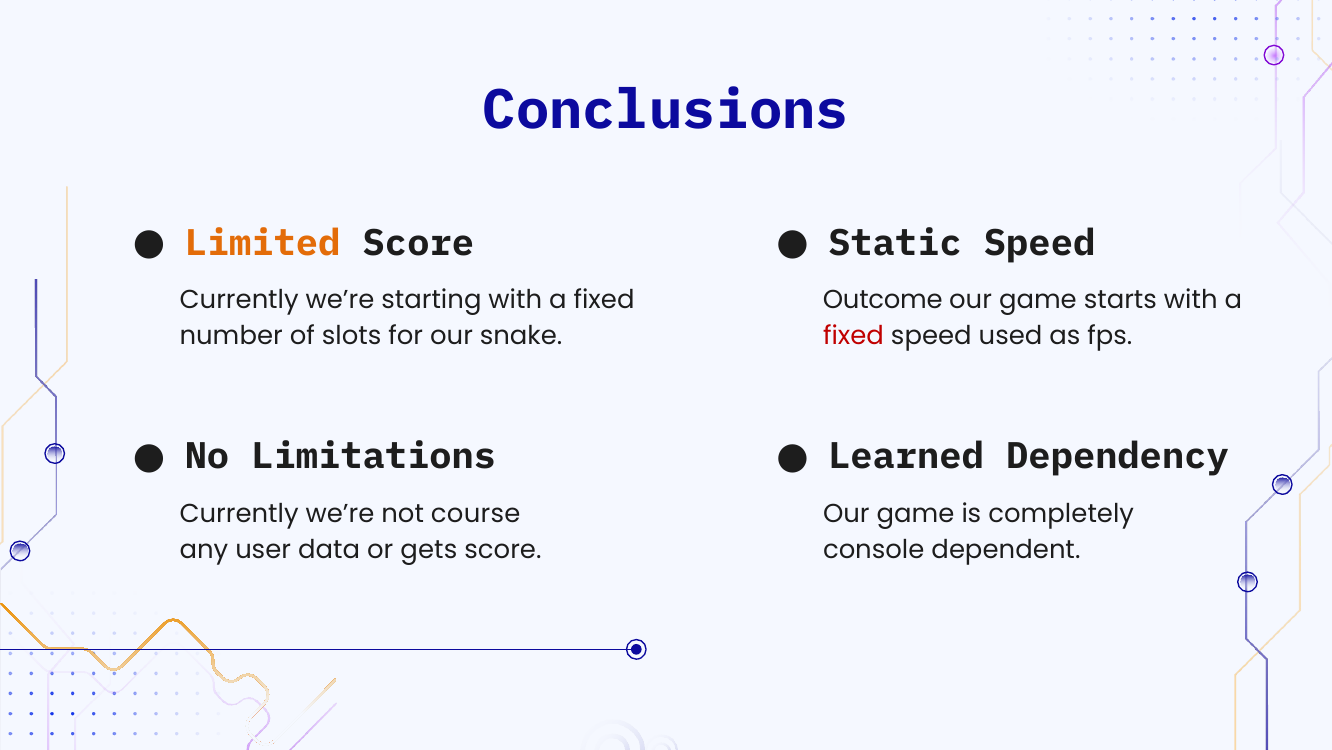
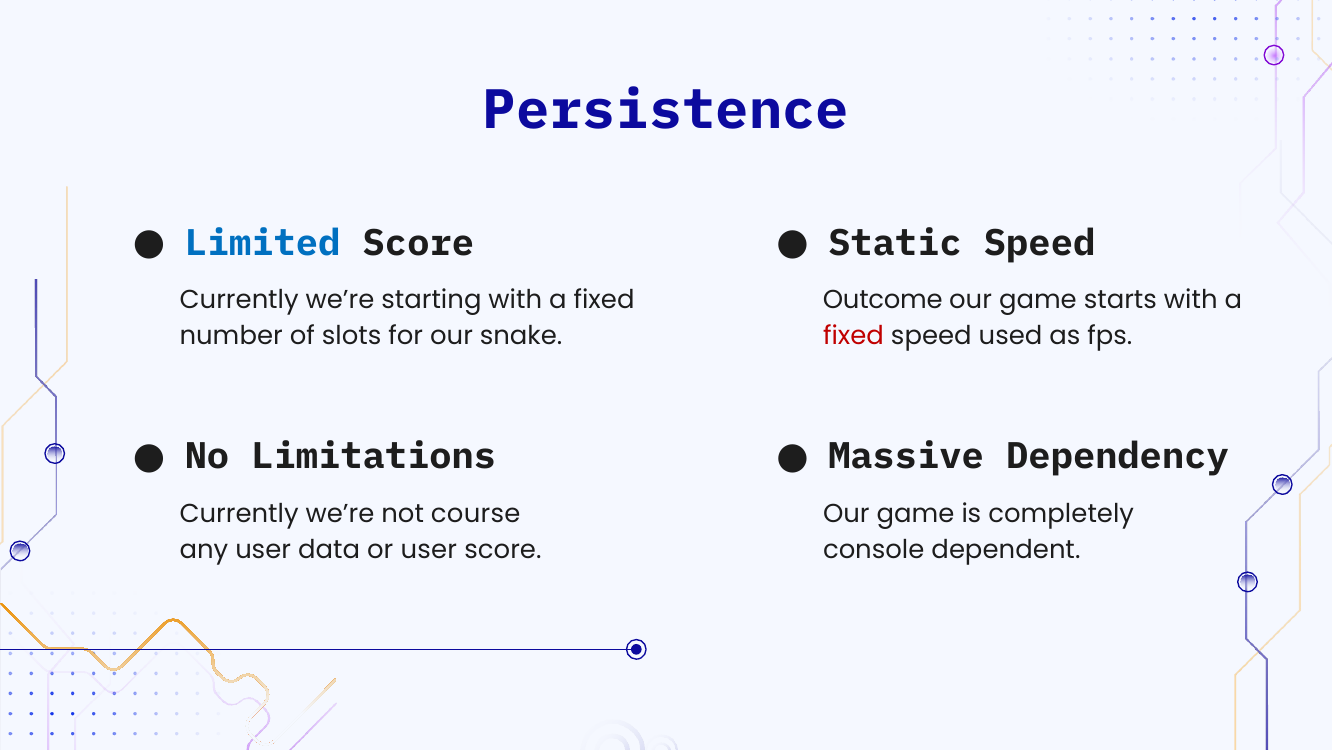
Conclusions: Conclusions -> Persistence
Limited colour: orange -> blue
Learned: Learned -> Massive
or gets: gets -> user
